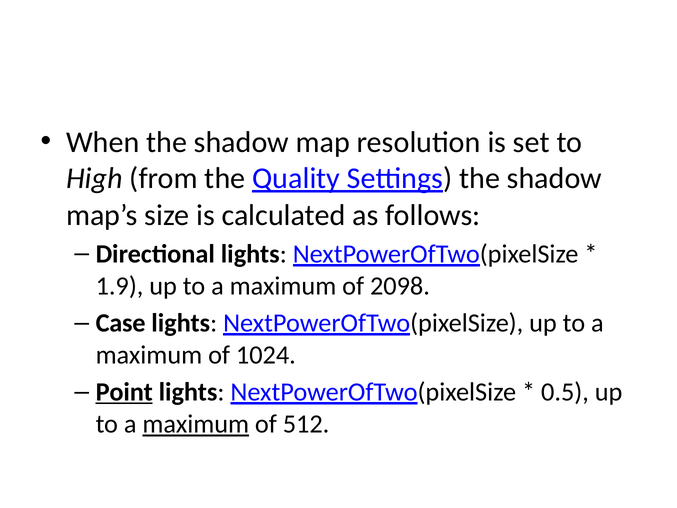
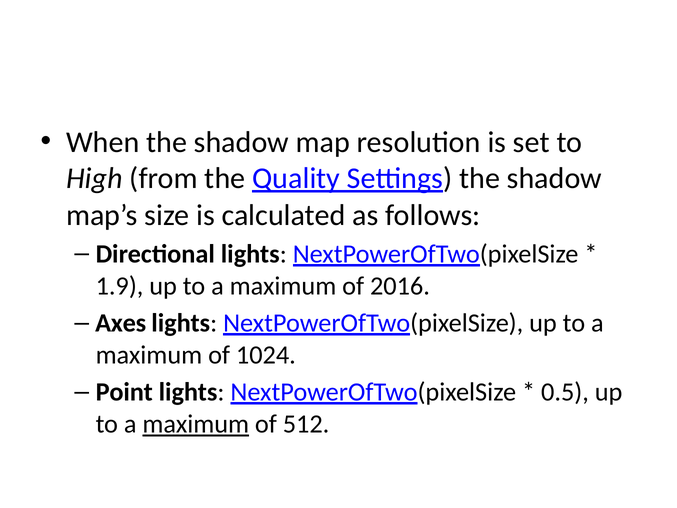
2098: 2098 -> 2016
Case: Case -> Axes
Point underline: present -> none
